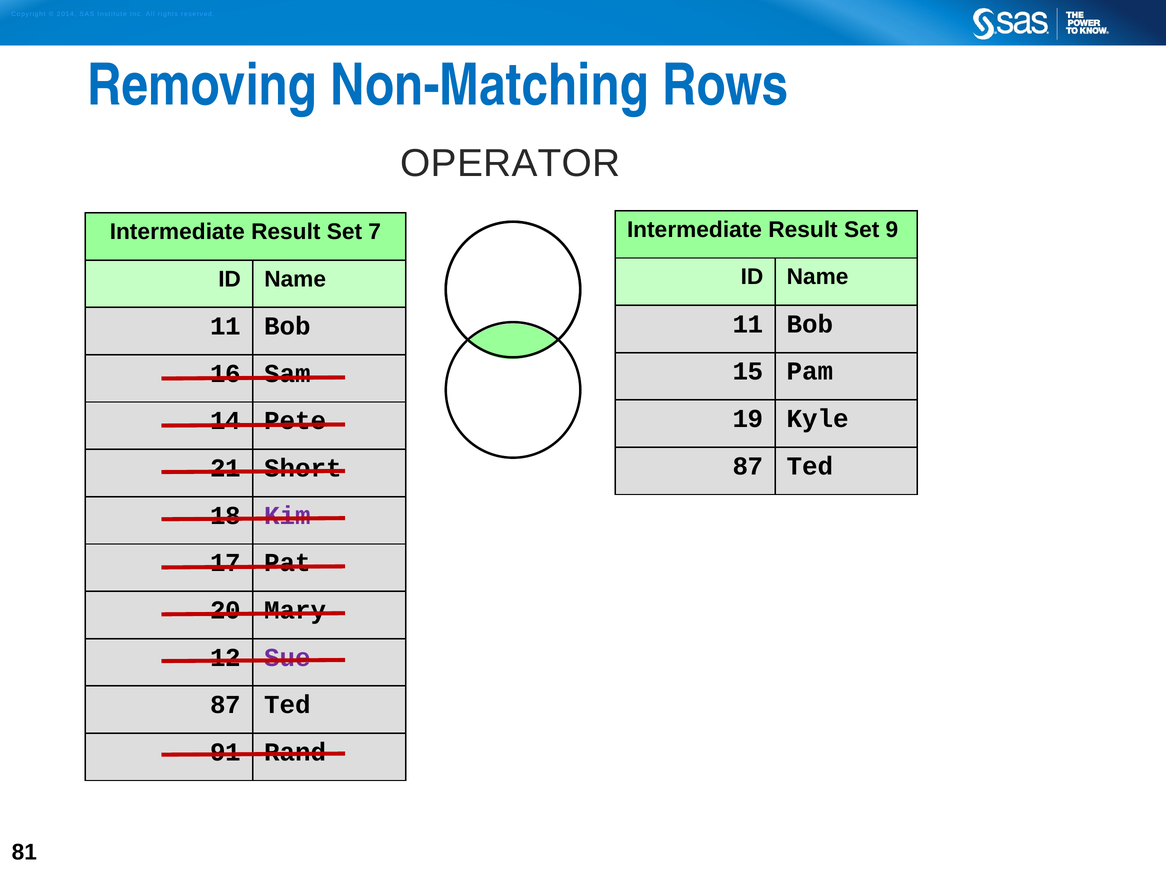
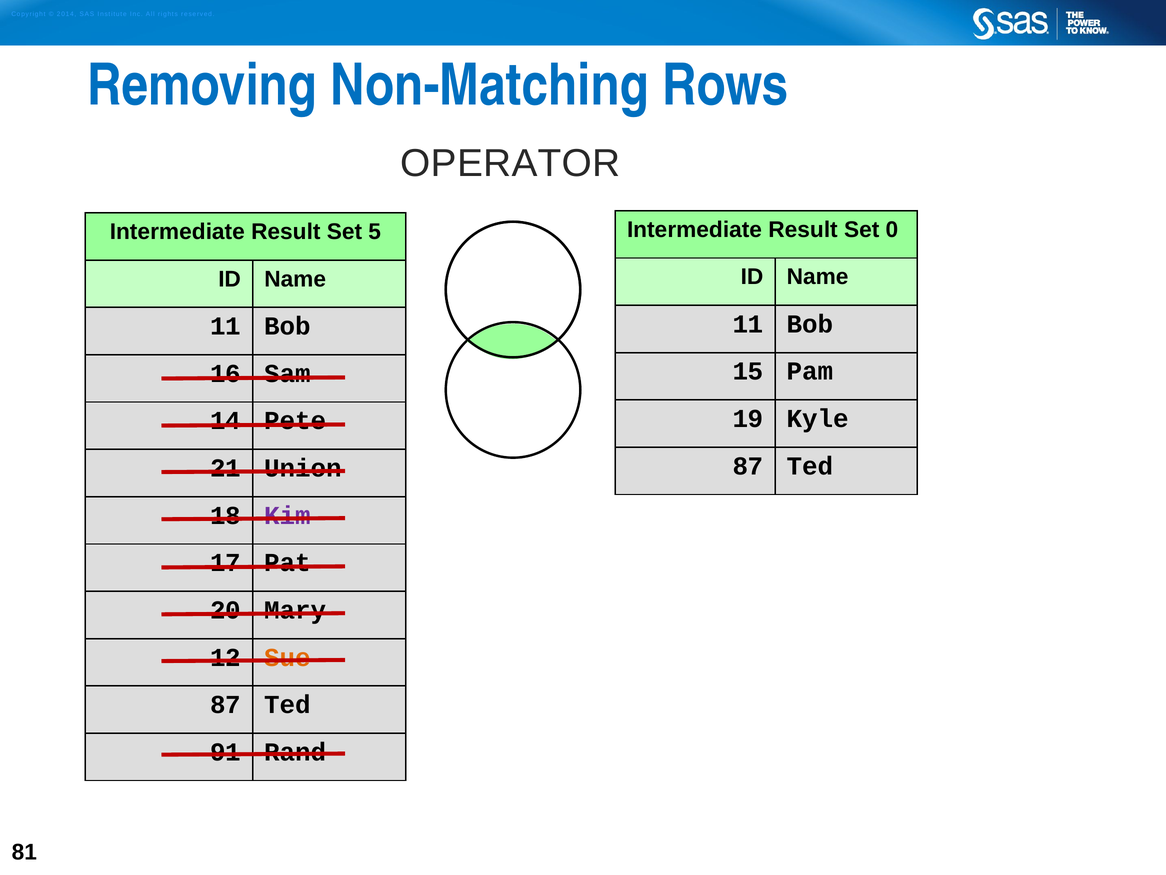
9: 9 -> 0
7: 7 -> 5
Short: Short -> Union
Sue colour: purple -> orange
